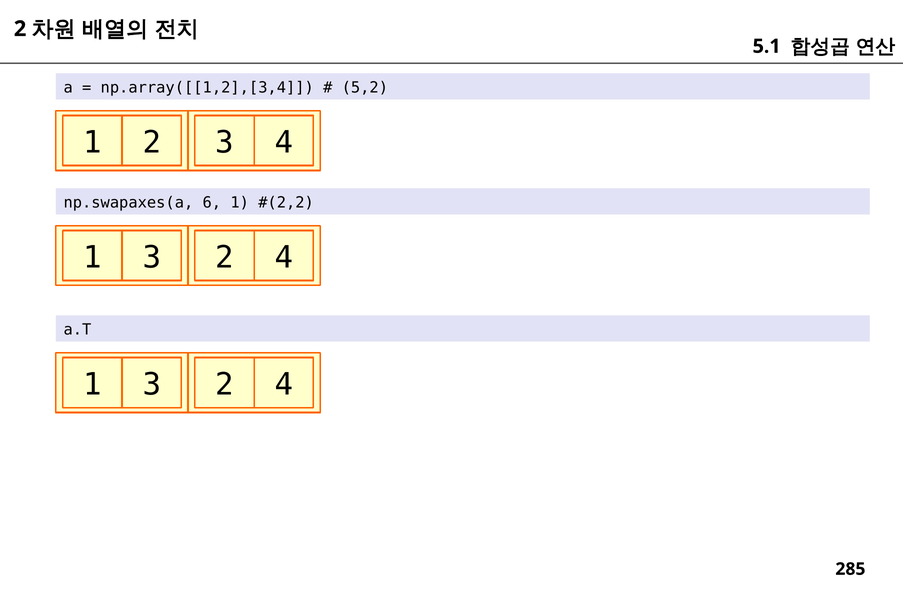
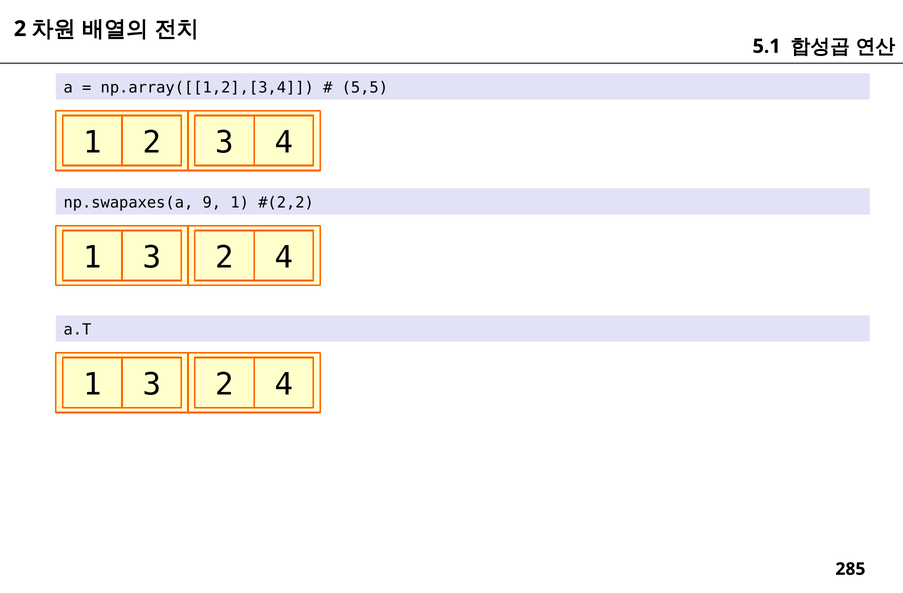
5,2: 5,2 -> 5,5
6: 6 -> 9
